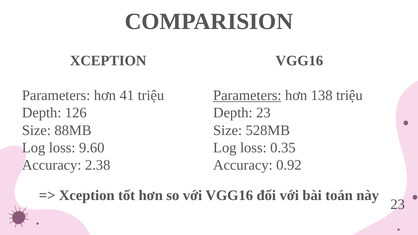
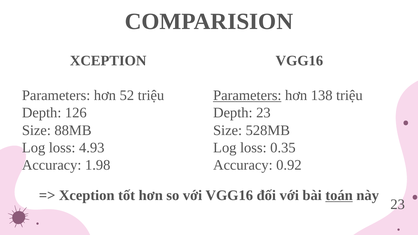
41: 41 -> 52
9.60: 9.60 -> 4.93
2.38: 2.38 -> 1.98
toán underline: none -> present
